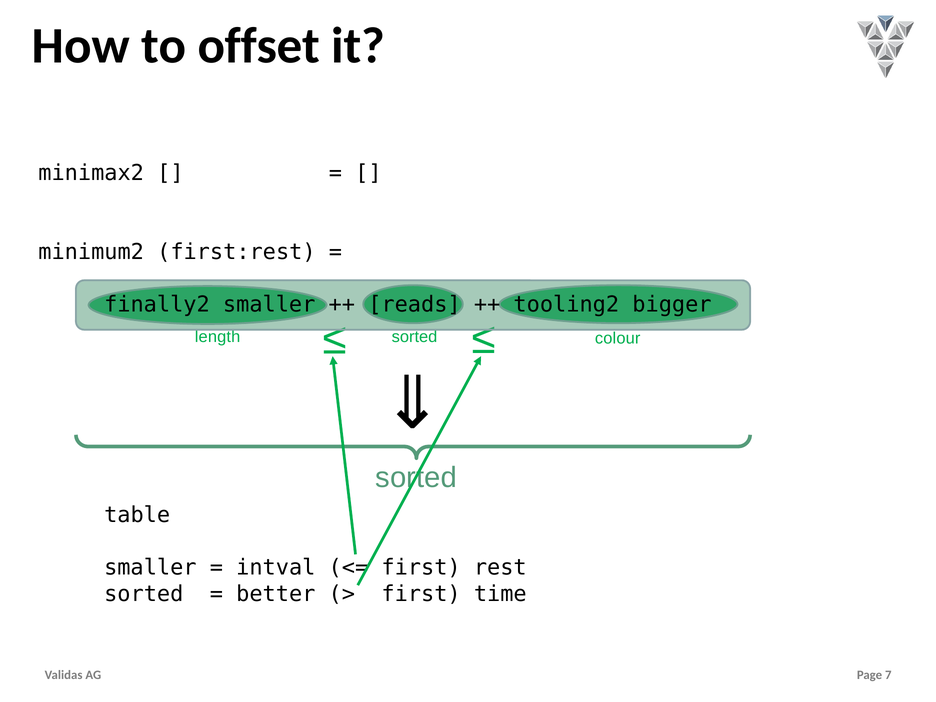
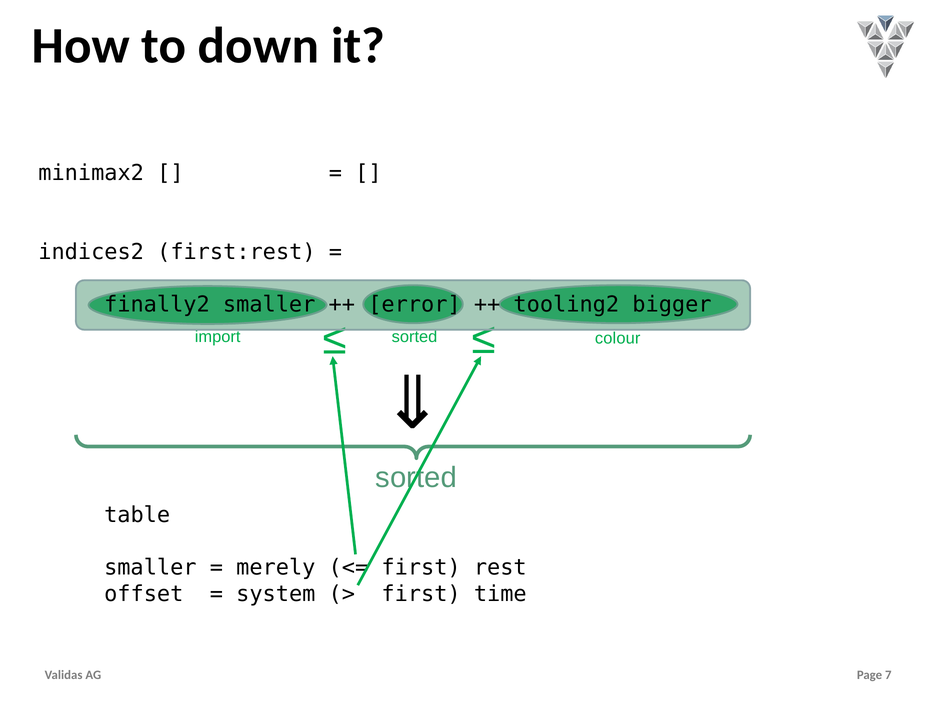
offset: offset -> down
minimum2: minimum2 -> indices2
reads: reads -> error
length: length -> import
intval: intval -> merely
sorted at (144, 594): sorted -> offset
better: better -> system
